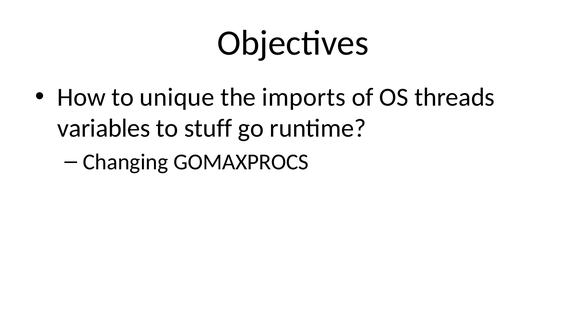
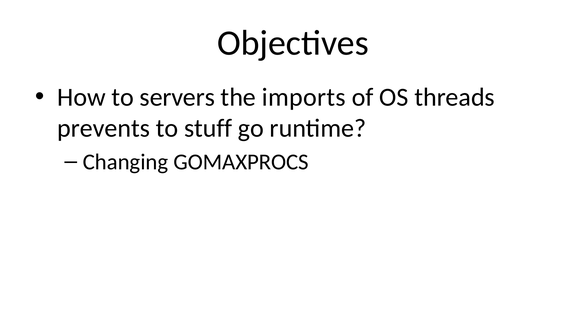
unique: unique -> servers
variables: variables -> prevents
